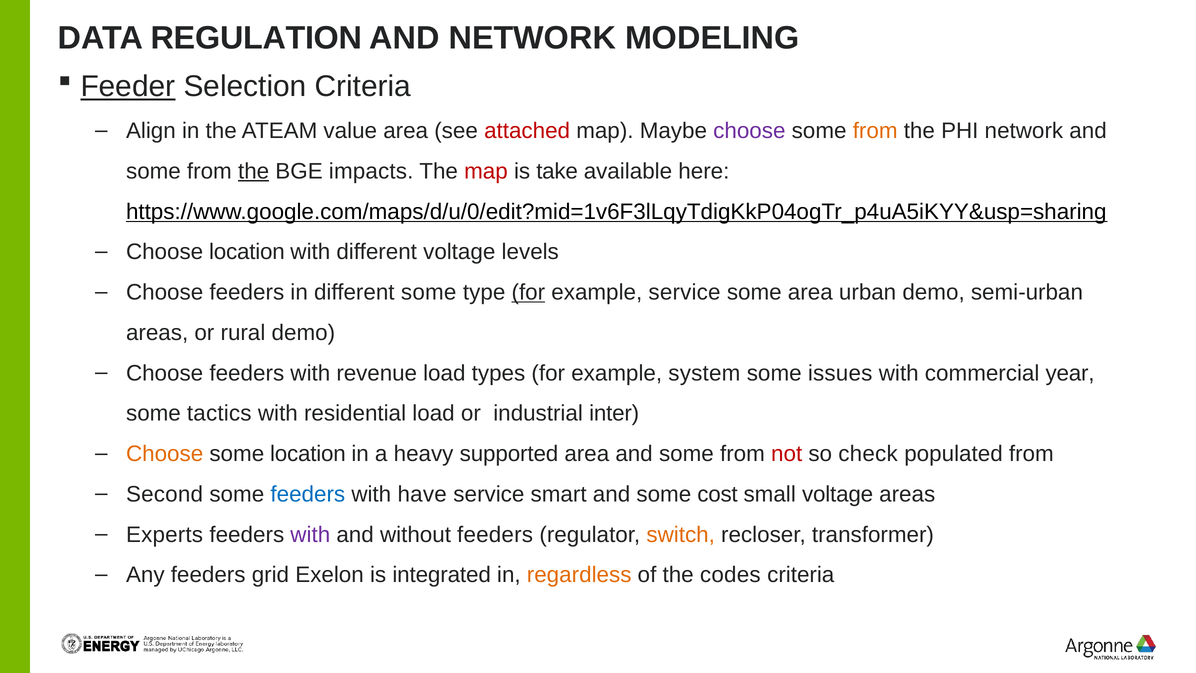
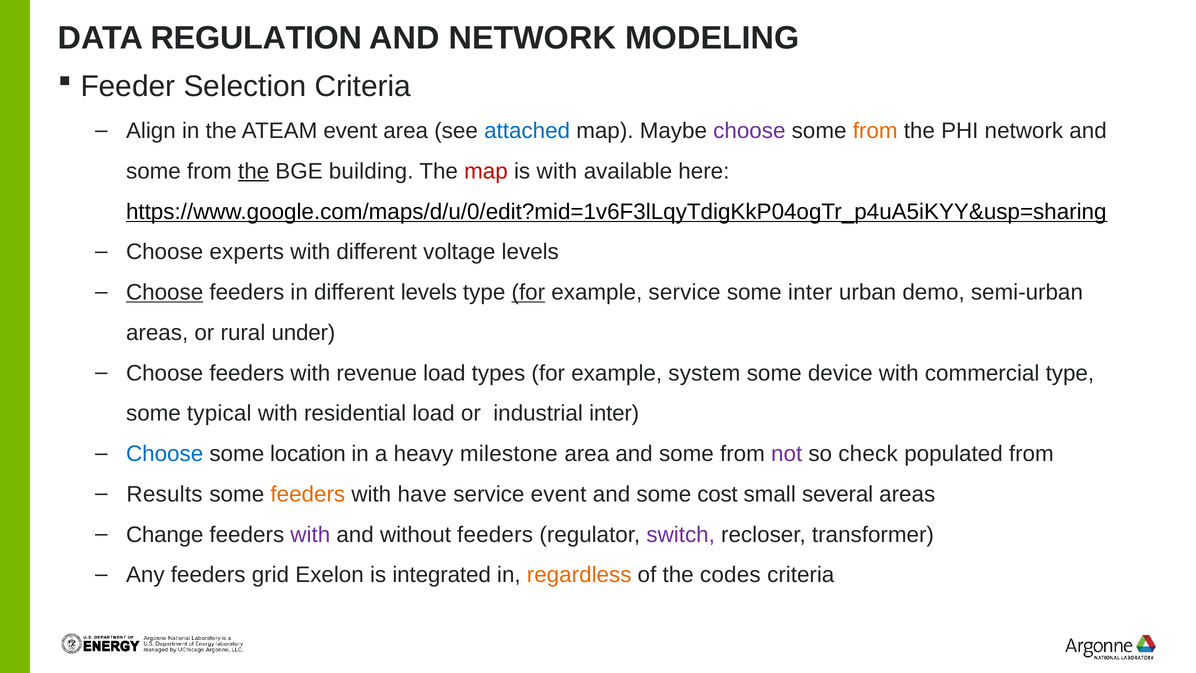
Feeder underline: present -> none
ATEAM value: value -> event
attached colour: red -> blue
impacts: impacts -> building
is take: take -> with
Choose location: location -> experts
Choose at (165, 292) underline: none -> present
different some: some -> levels
some area: area -> inter
rural demo: demo -> under
issues: issues -> device
commercial year: year -> type
tactics: tactics -> typical
Choose at (165, 454) colour: orange -> blue
supported: supported -> milestone
not colour: red -> purple
Second: Second -> Results
feeders at (308, 494) colour: blue -> orange
service smart: smart -> event
small voltage: voltage -> several
Experts: Experts -> Change
switch colour: orange -> purple
